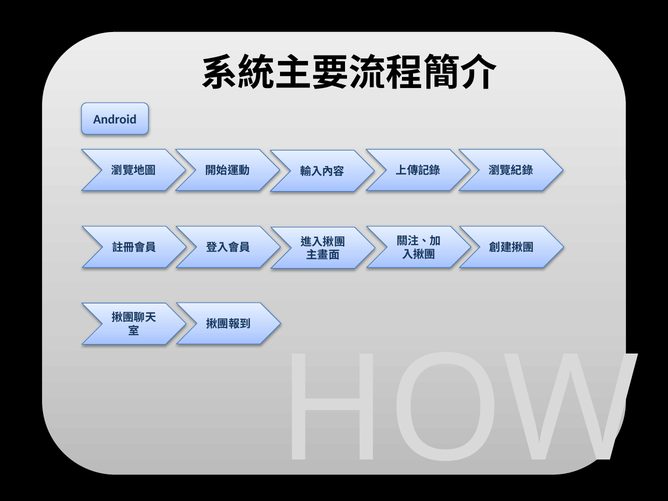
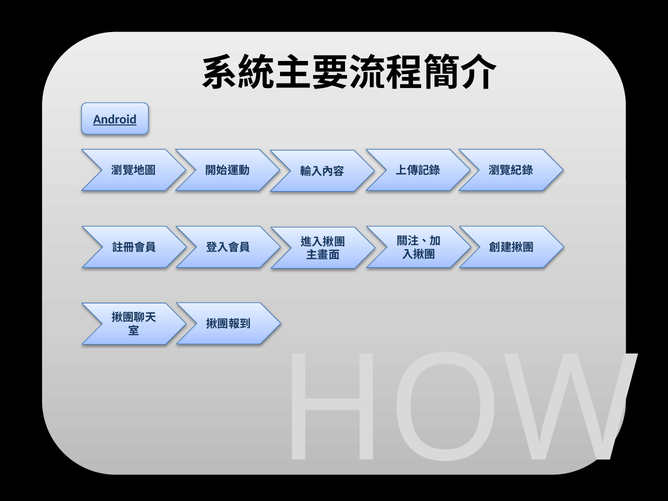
Android underline: none -> present
